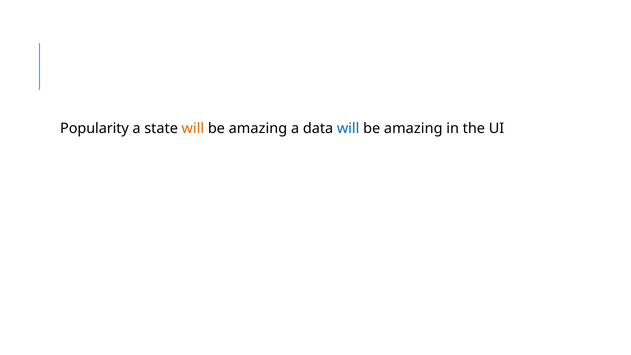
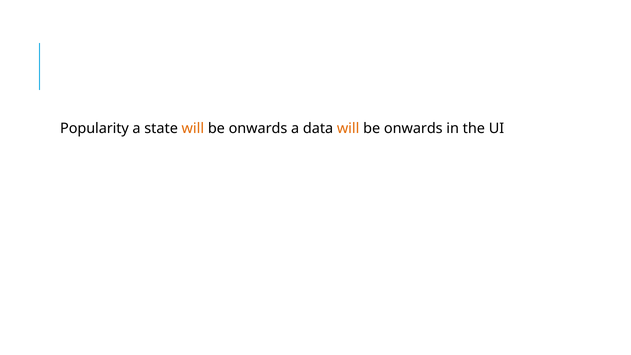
amazing at (258, 128): amazing -> onwards
will at (348, 128) colour: blue -> orange
amazing at (413, 128): amazing -> onwards
